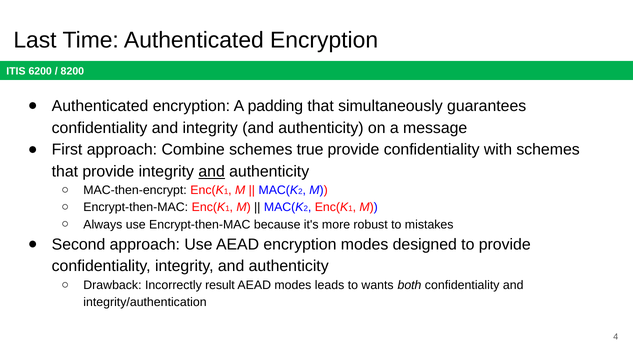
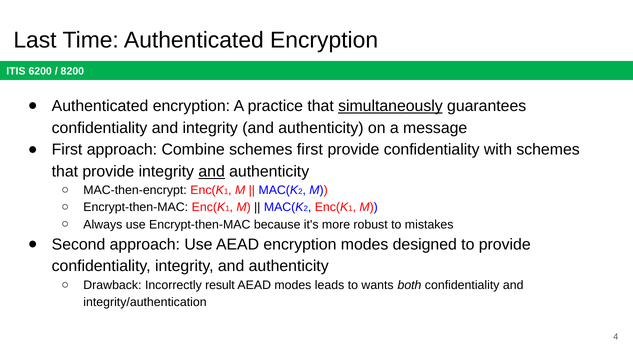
padding: padding -> practice
simultaneously underline: none -> present
schemes true: true -> first
